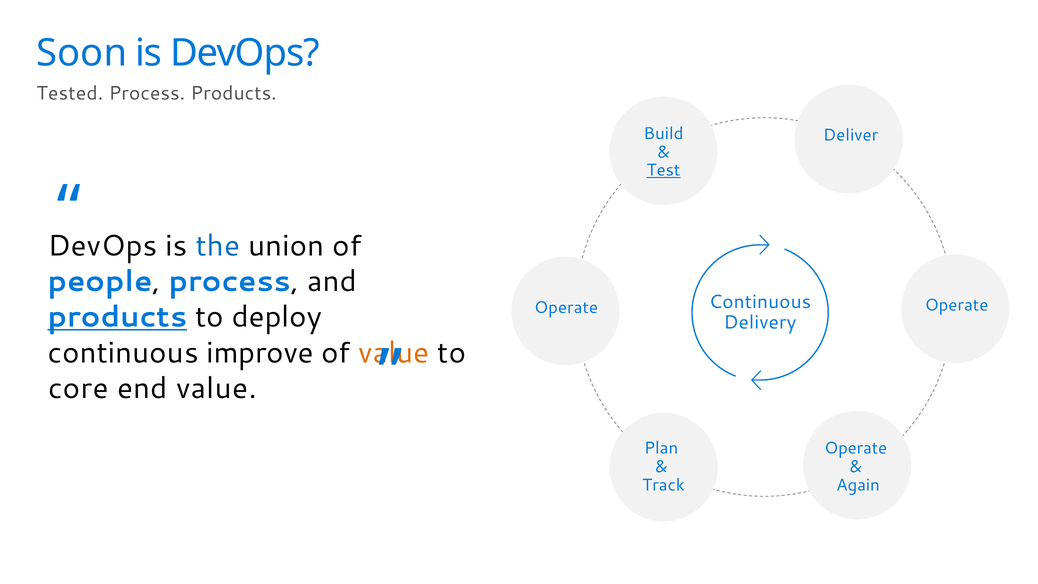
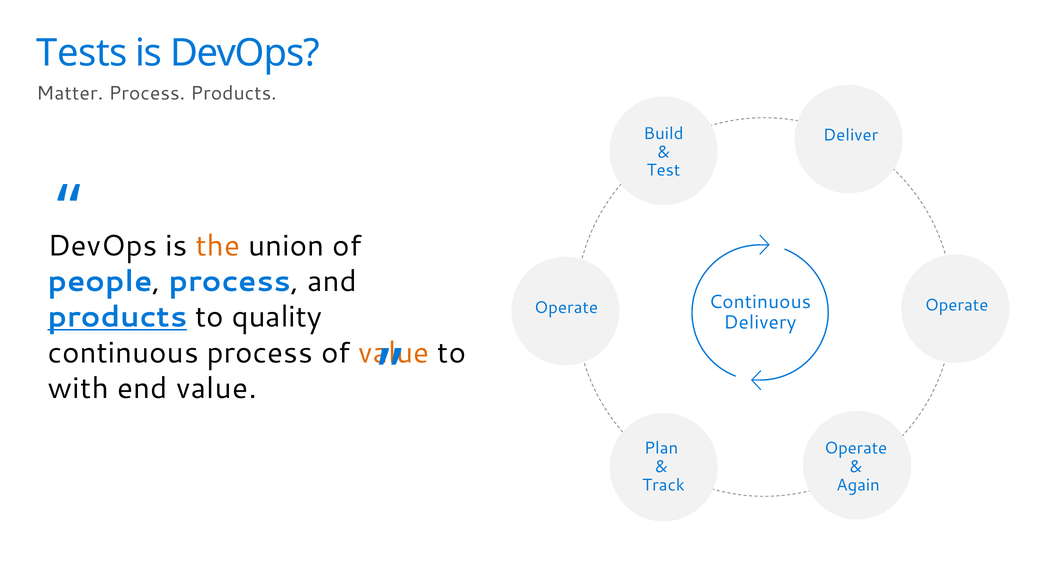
Soon: Soon -> Tests
Tested: Tested -> Matter
Test underline: present -> none
the colour: blue -> orange
deploy: deploy -> quality
continuous improve: improve -> process
core: core -> with
